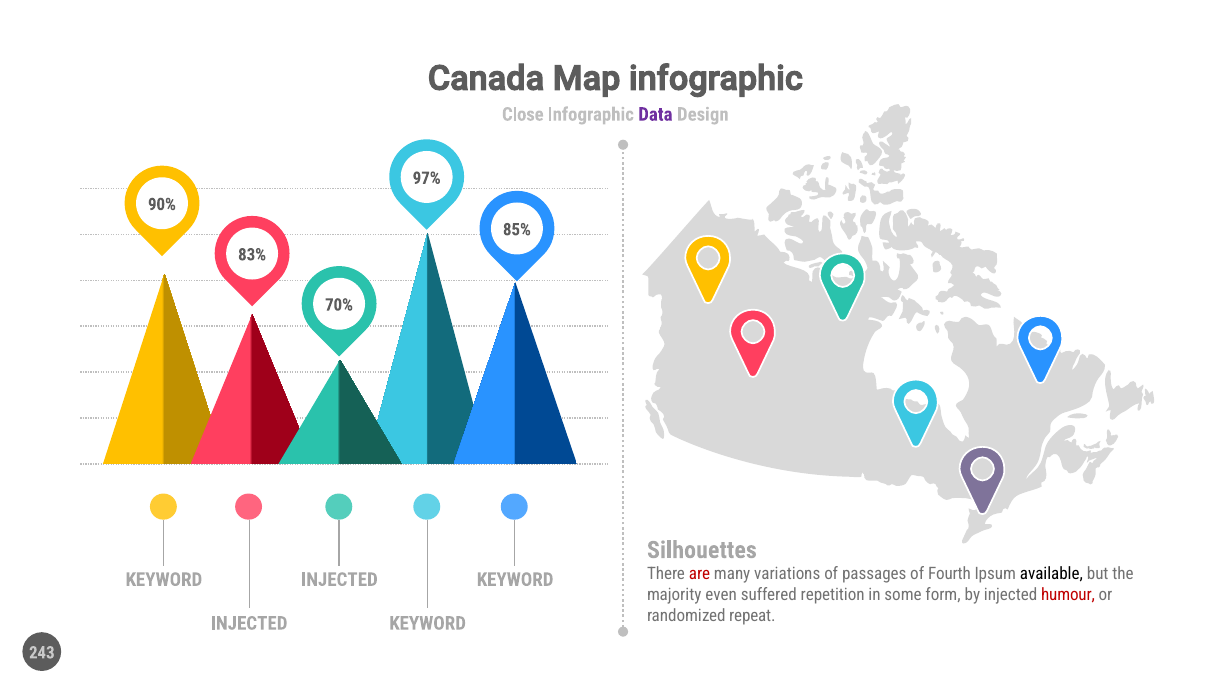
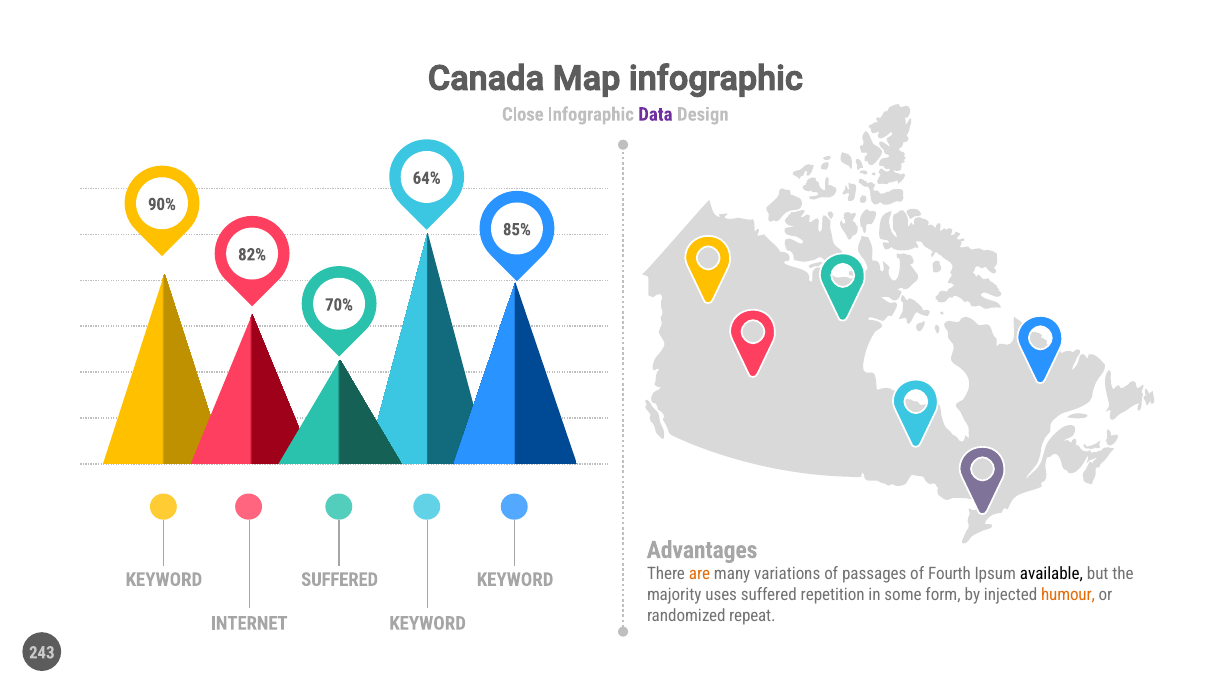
97%: 97% -> 64%
83%: 83% -> 82%
Silhouettes: Silhouettes -> Advantages
are colour: red -> orange
INJECTED at (339, 579): INJECTED -> SUFFERED
even: even -> uses
humour colour: red -> orange
INJECTED at (249, 623): INJECTED -> INTERNET
